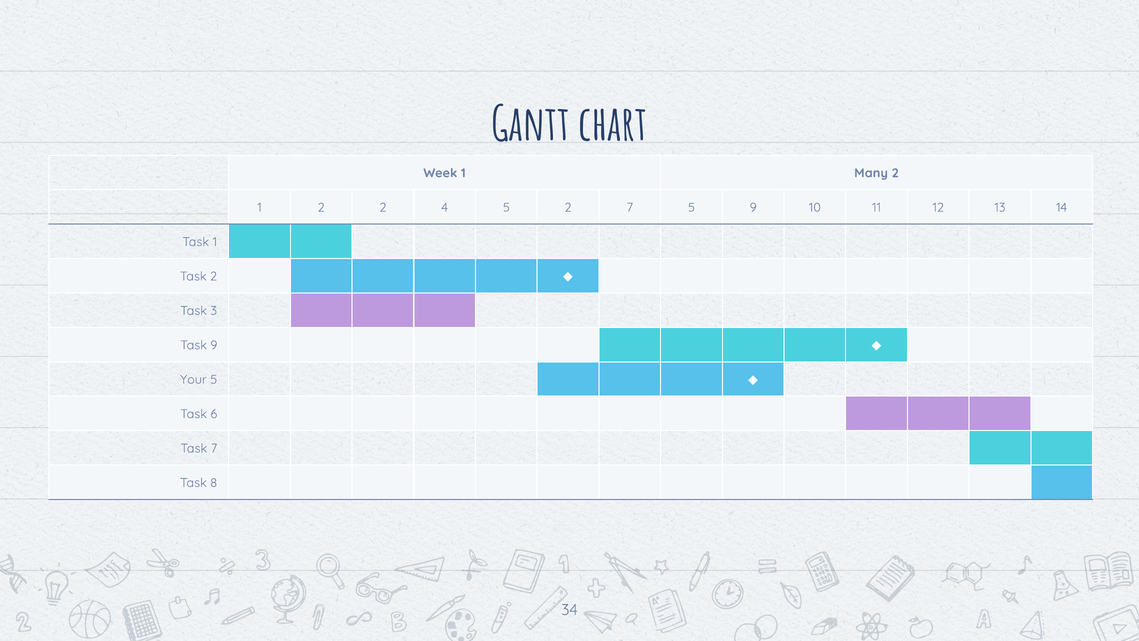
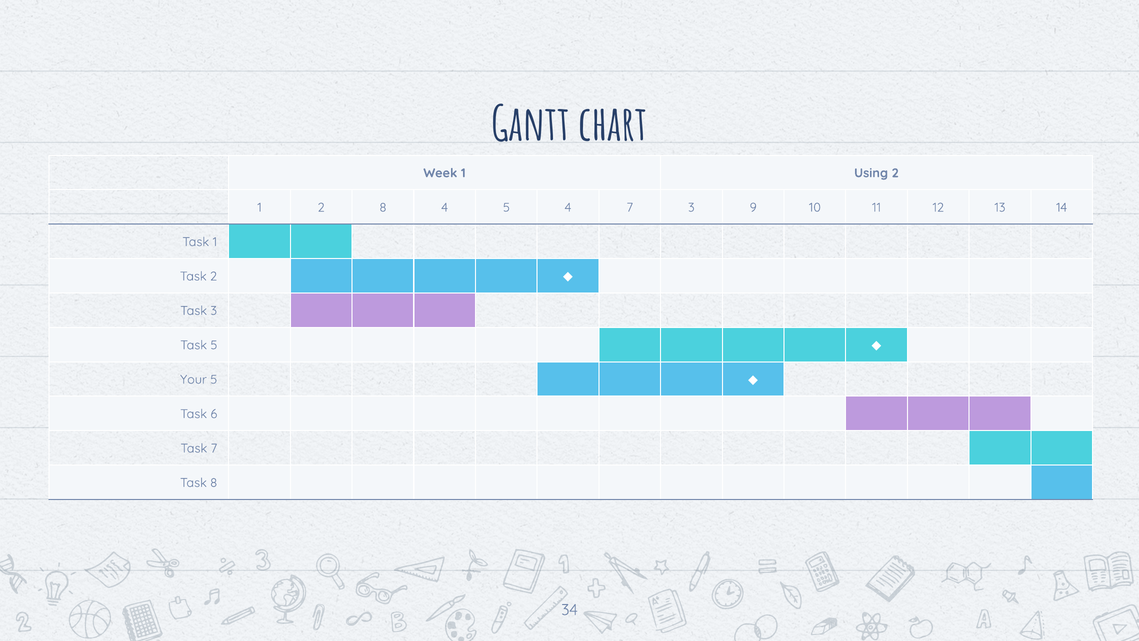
Many: Many -> Using
2 2: 2 -> 8
5 2: 2 -> 4
7 5: 5 -> 3
Task 9: 9 -> 5
